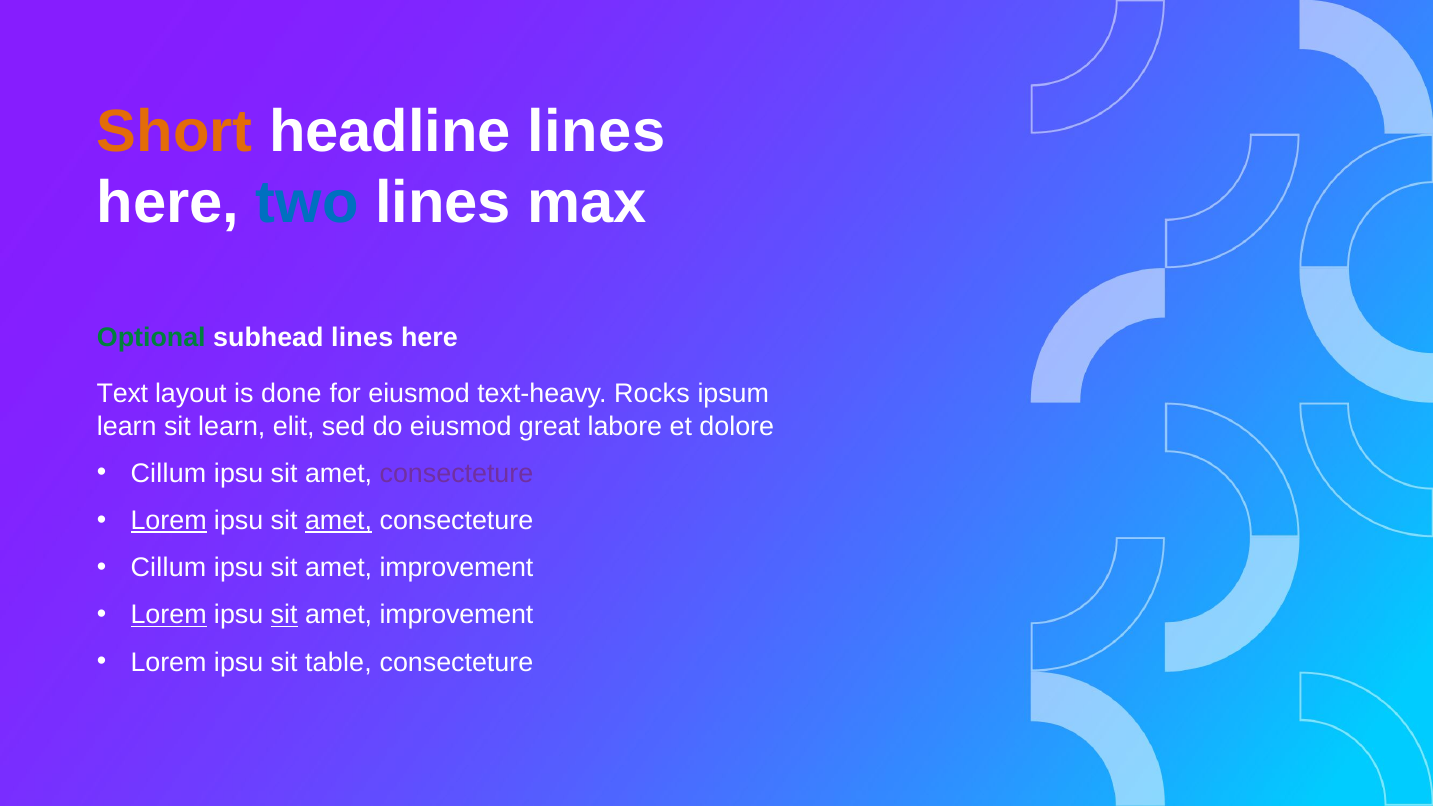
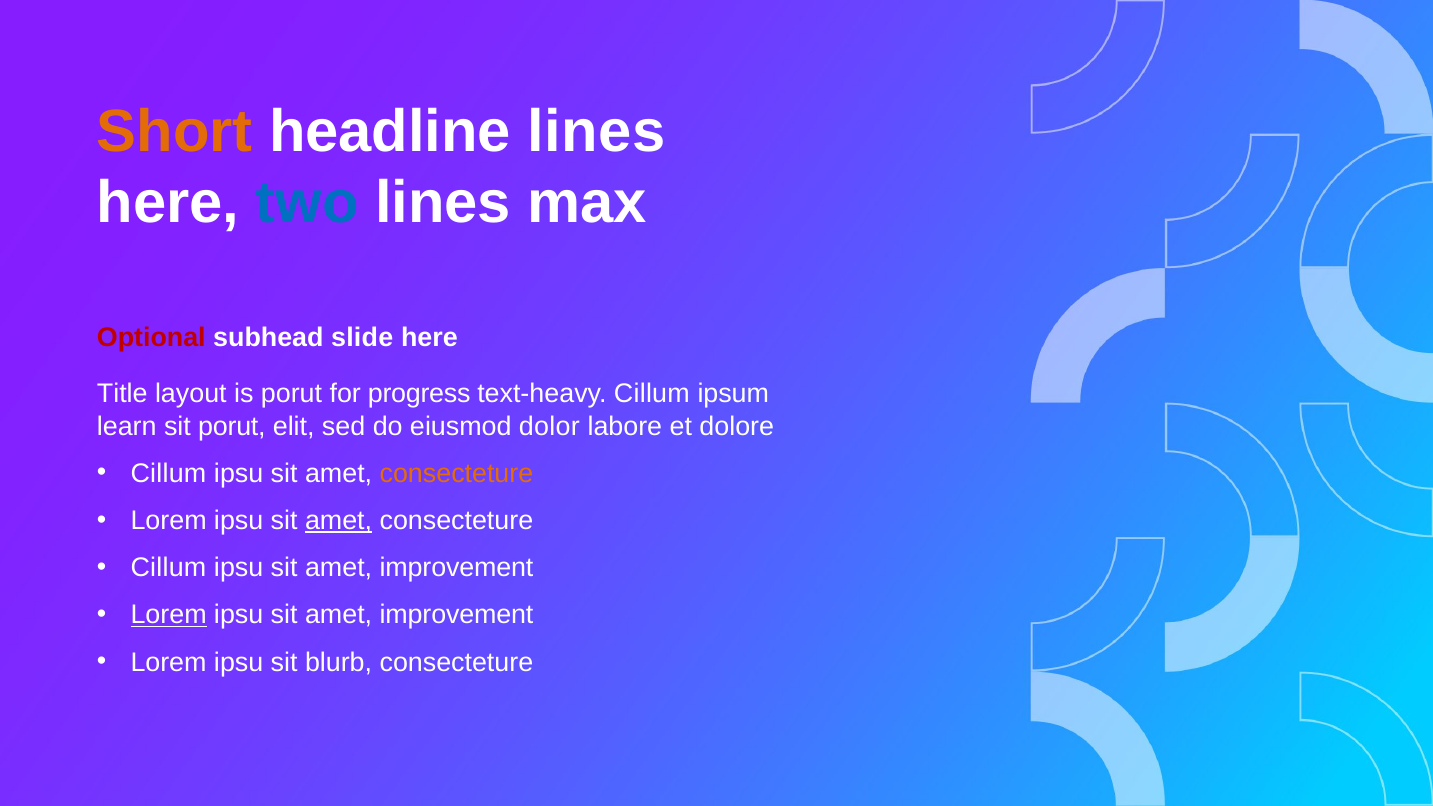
Optional colour: green -> red
subhead lines: lines -> slide
Text: Text -> Title
is done: done -> porut
for eiusmod: eiusmod -> progress
text-heavy Rocks: Rocks -> Cillum
sit learn: learn -> porut
great: great -> dolor
consecteture at (456, 474) colour: purple -> orange
Lorem at (169, 521) underline: present -> none
sit at (284, 615) underline: present -> none
table: table -> blurb
